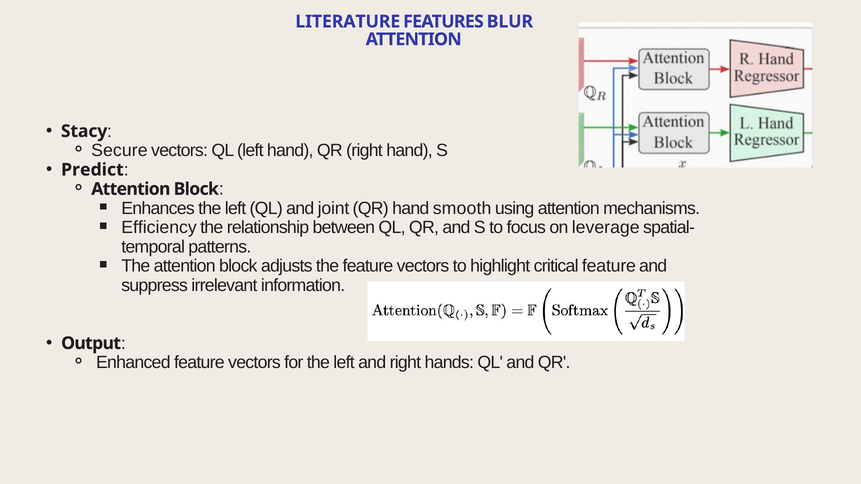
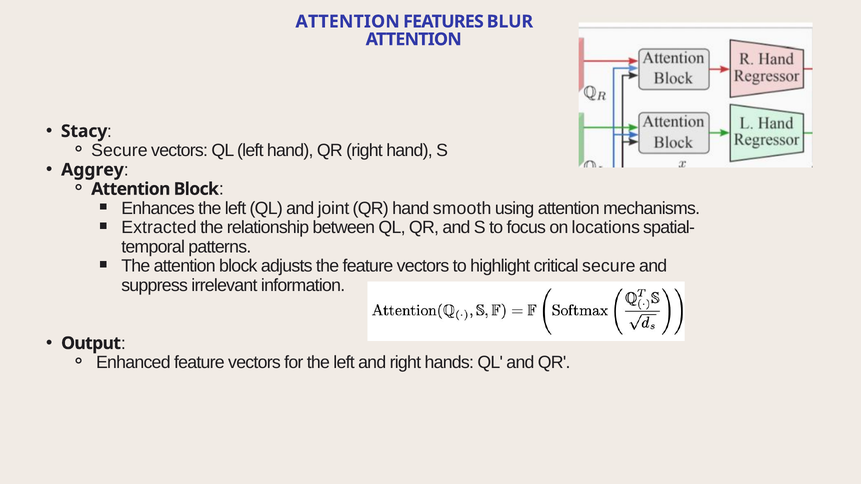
LITERATURE at (348, 22): LITERATURE -> ATTENTION
Predict: Predict -> Aggrey
Efficiency: Efficiency -> Extracted
leverage: leverage -> locations
critical feature: feature -> secure
